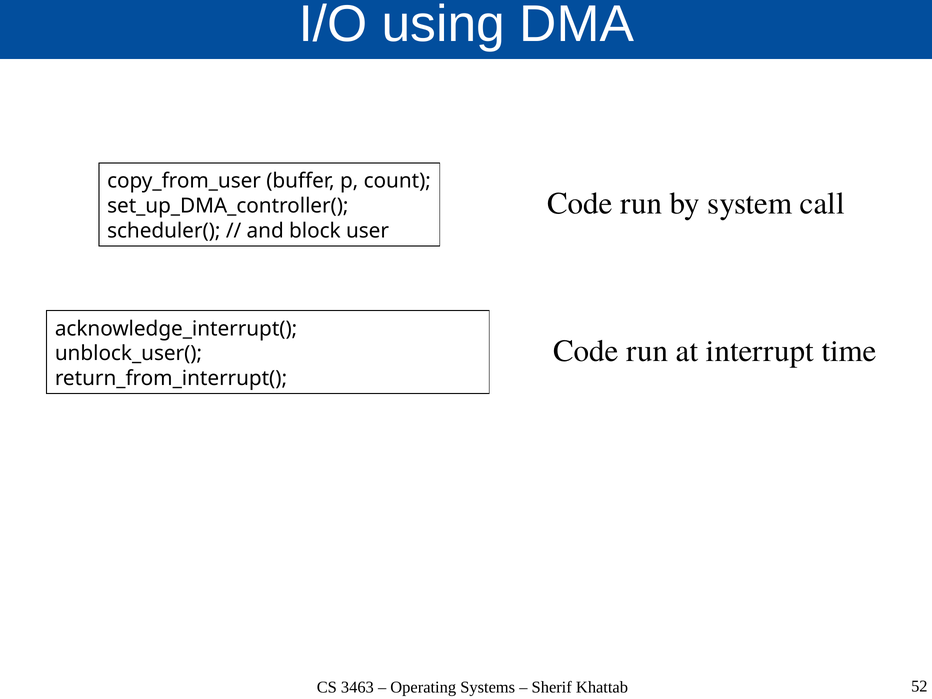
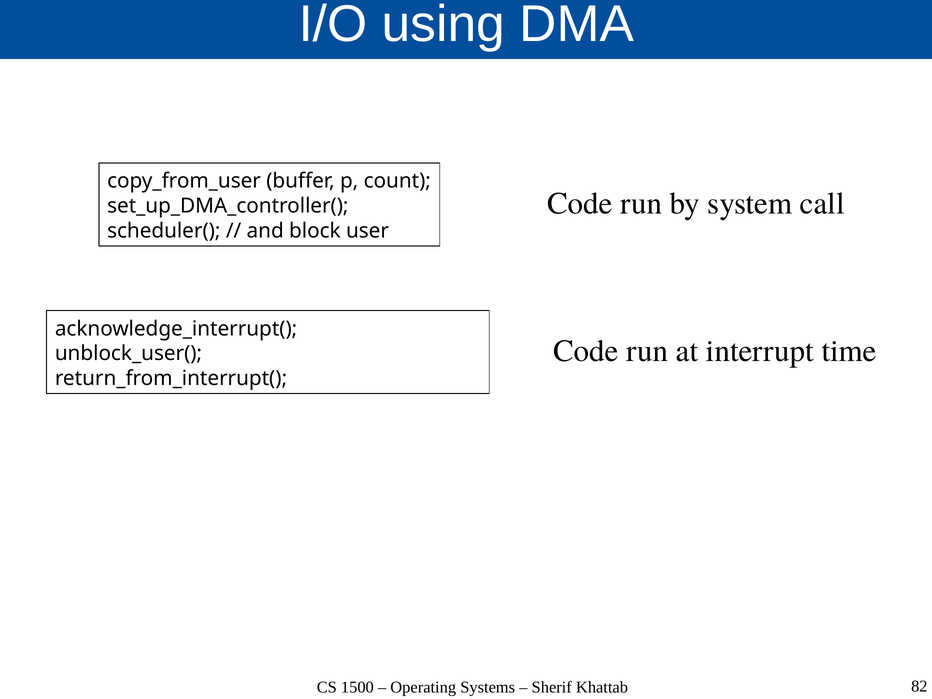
3463: 3463 -> 1500
52: 52 -> 82
